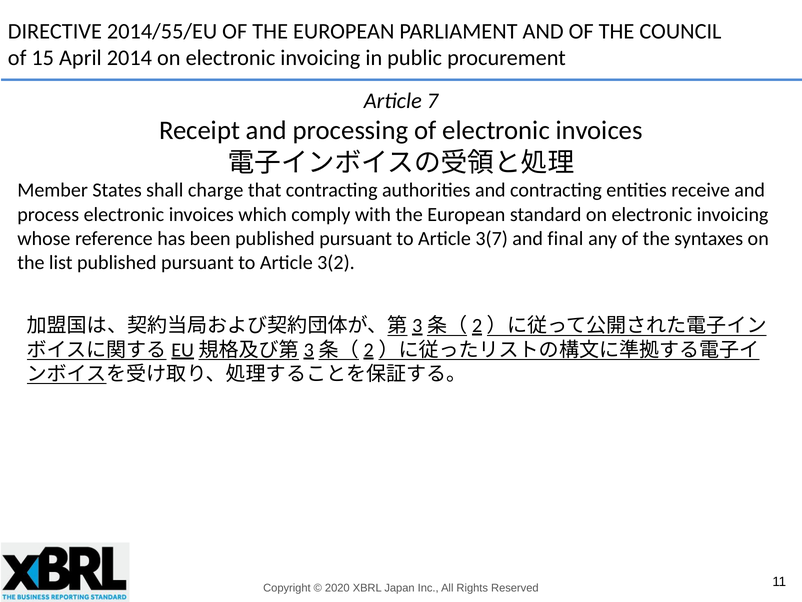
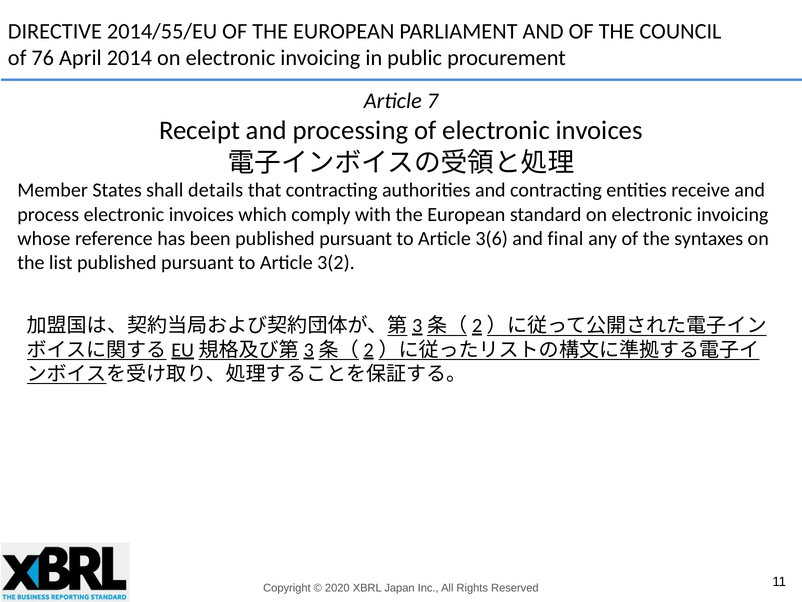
15: 15 -> 76
charge: charge -> details
3(7: 3(7 -> 3(6
